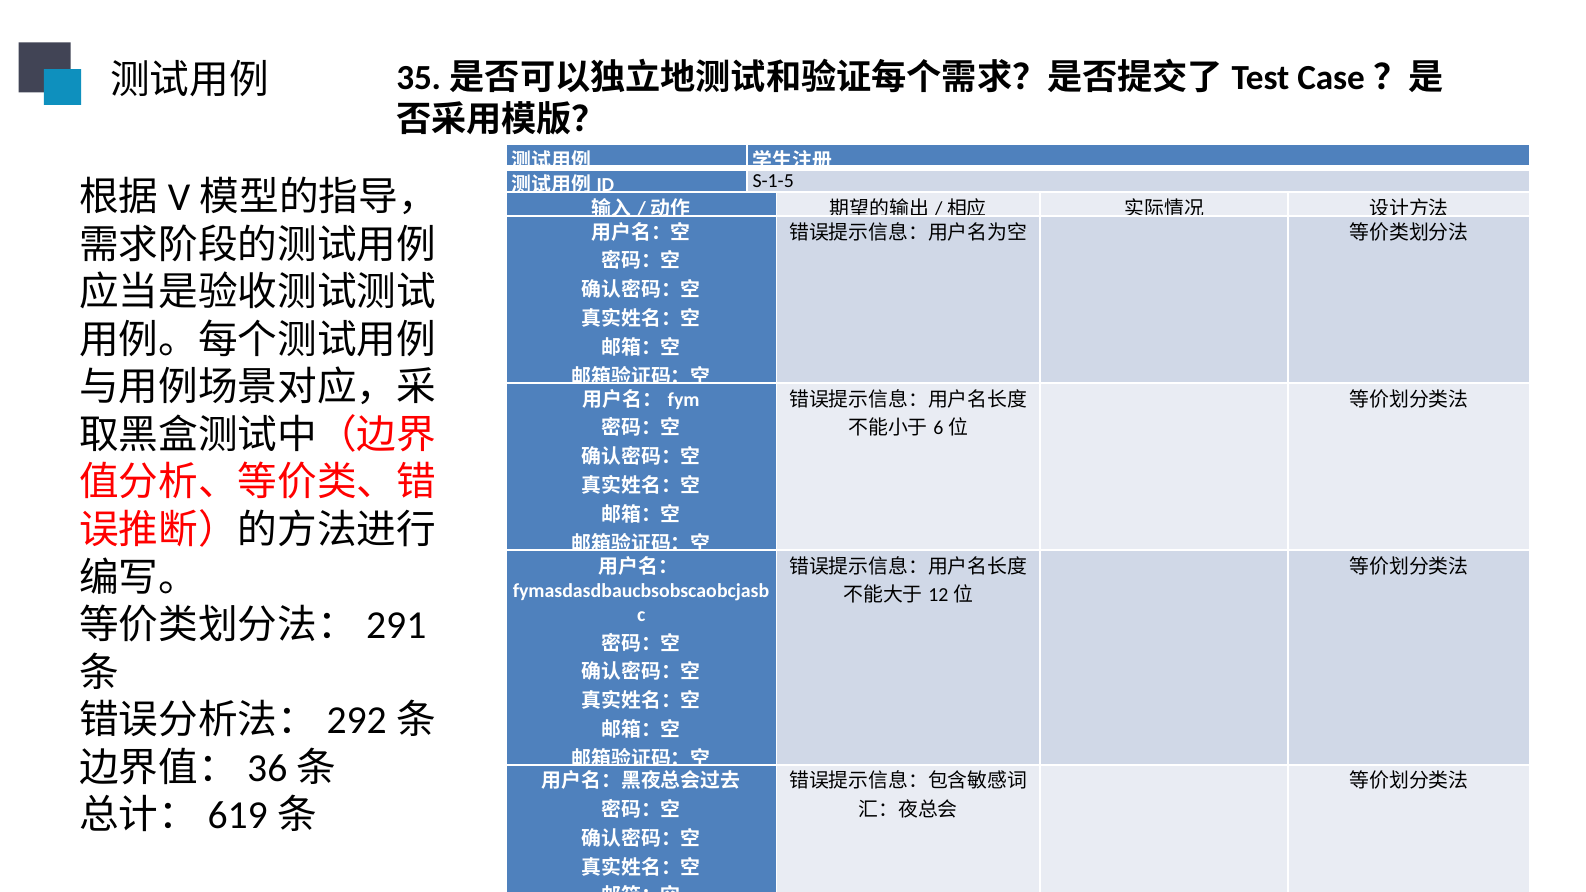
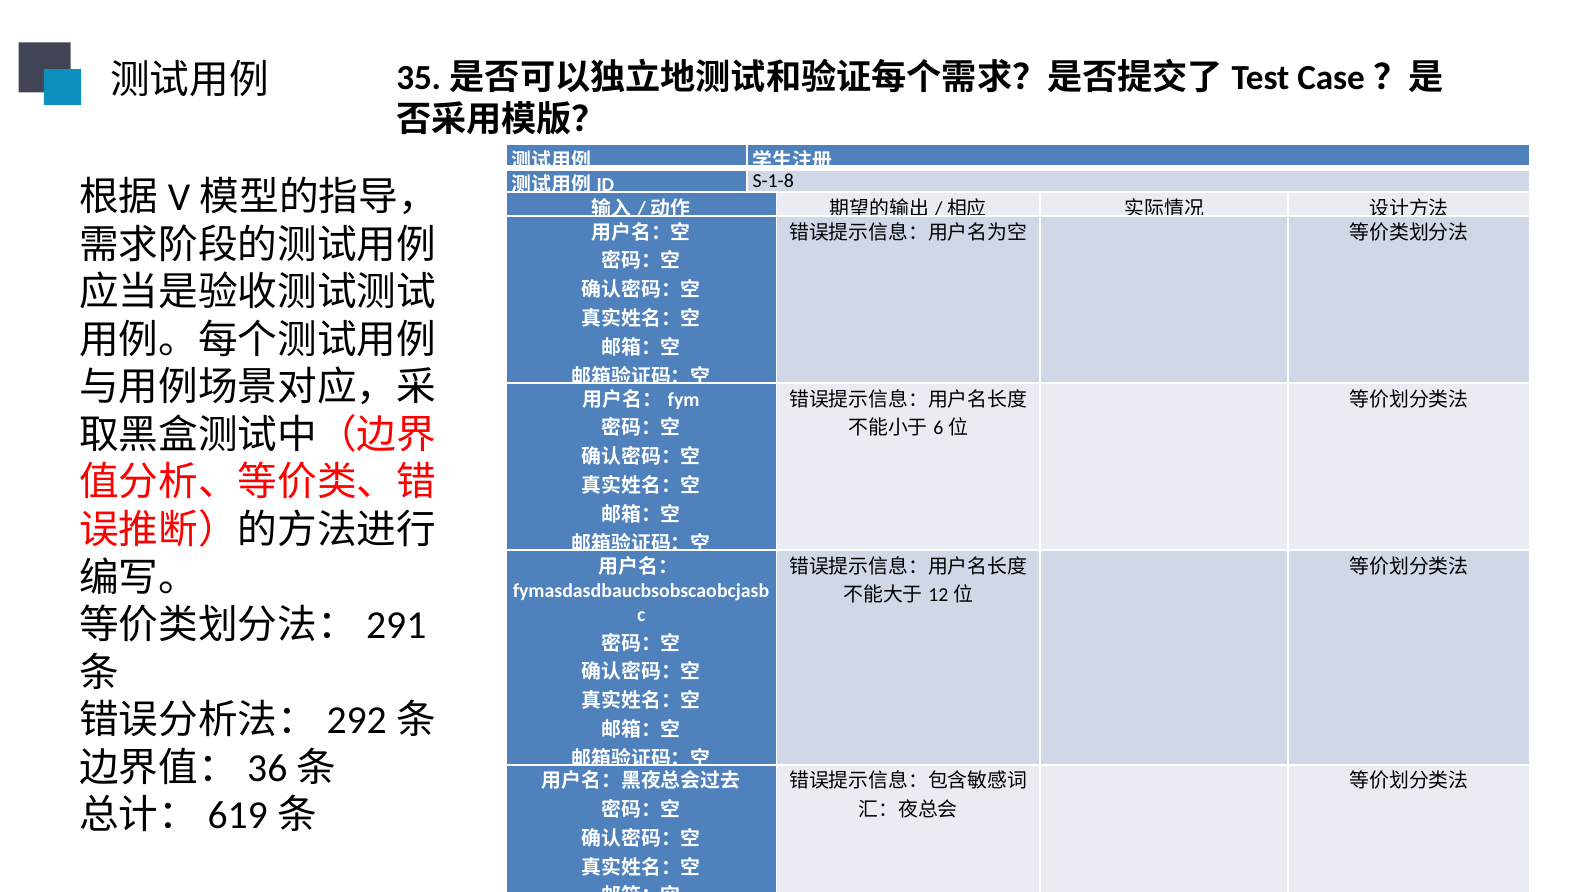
S-1-5: S-1-5 -> S-1-8
